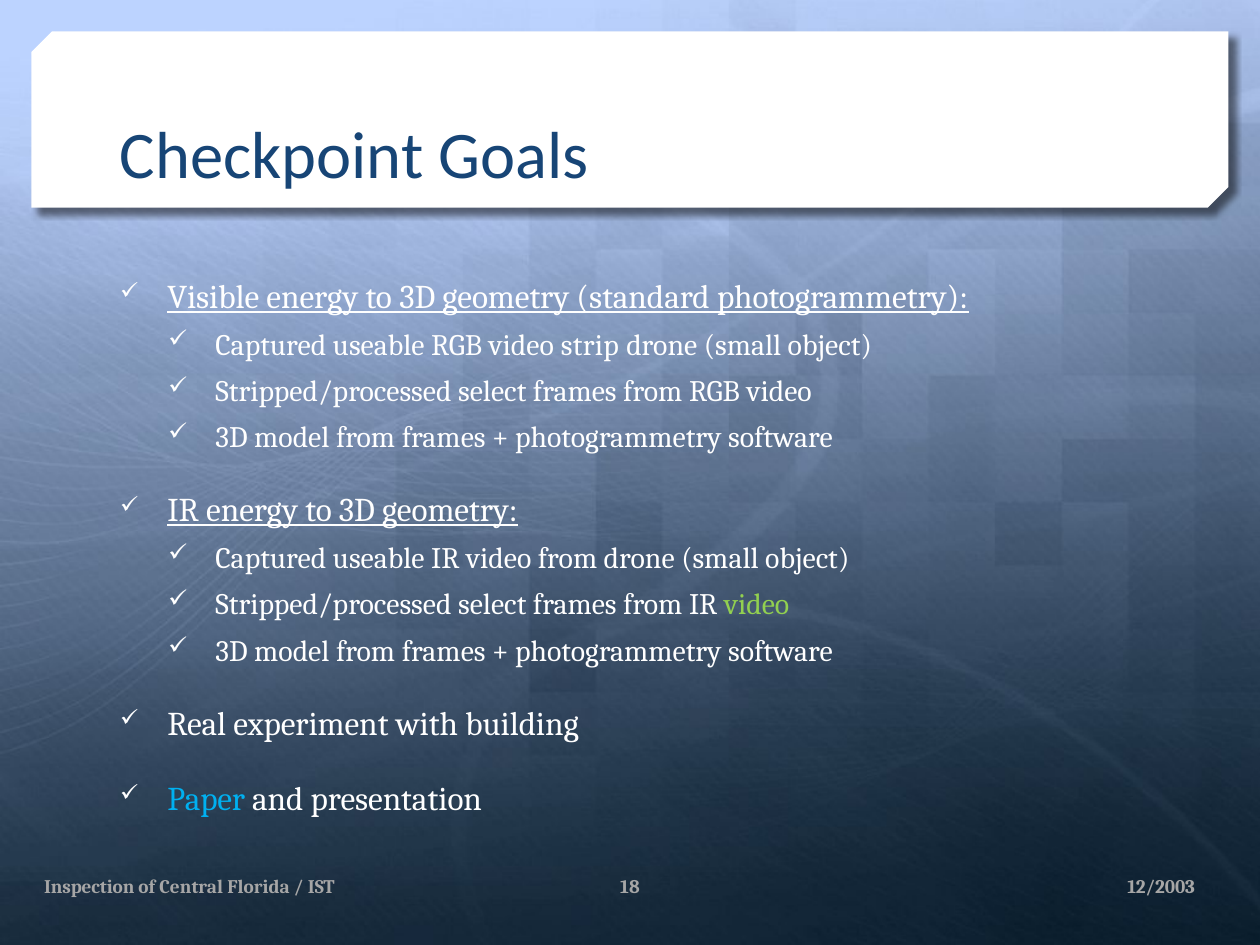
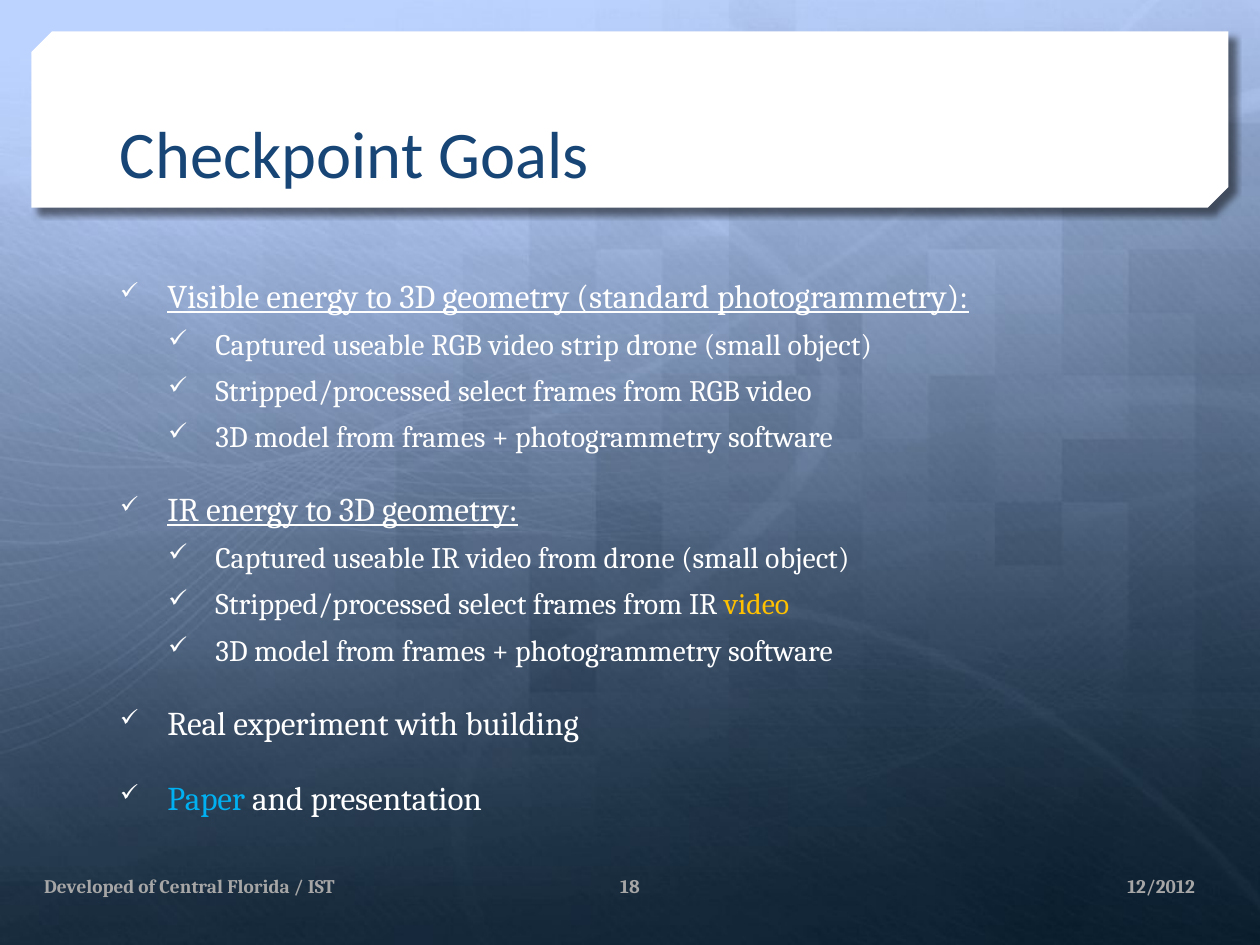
video at (757, 605) colour: light green -> yellow
Inspection: Inspection -> Developed
12/2003: 12/2003 -> 12/2012
